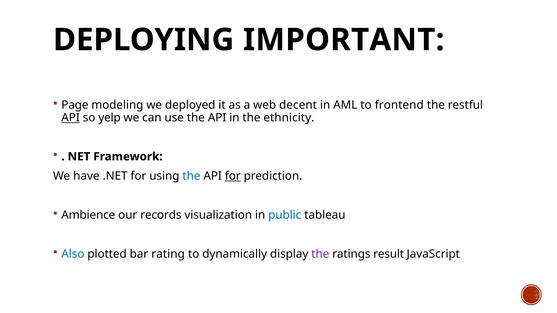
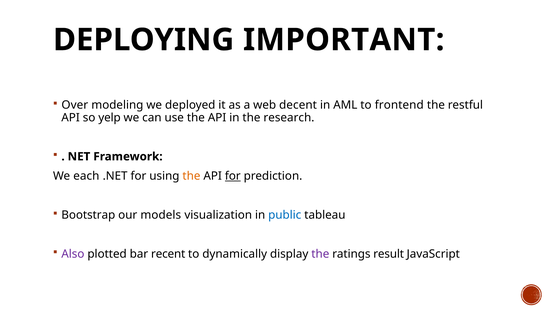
Page: Page -> Over
API at (71, 118) underline: present -> none
ethnicity: ethnicity -> research
have: have -> each
the at (191, 176) colour: blue -> orange
Ambience: Ambience -> Bootstrap
records: records -> models
Also colour: blue -> purple
rating: rating -> recent
